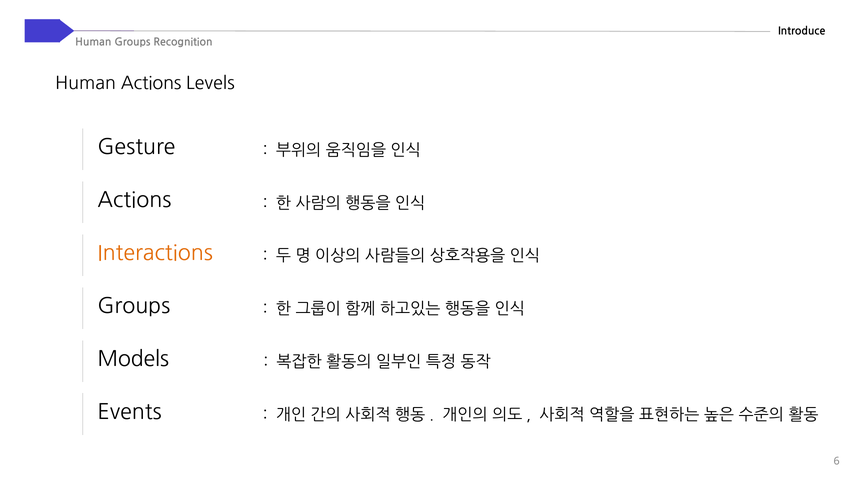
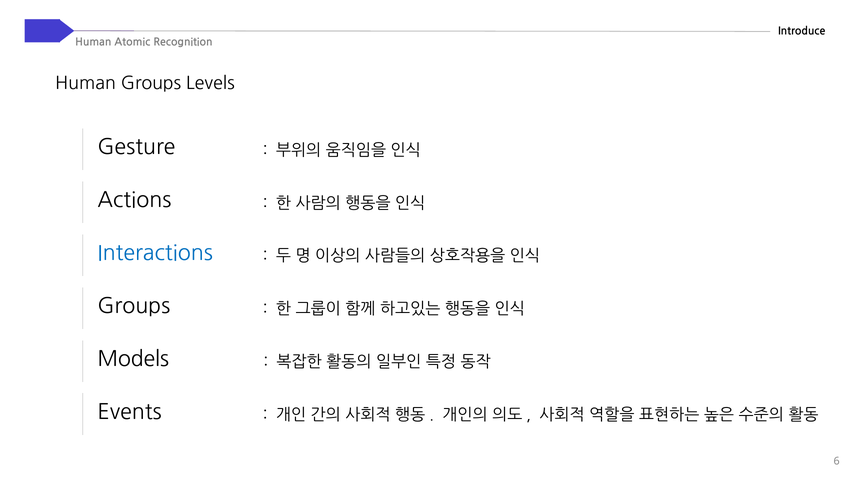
Human Groups: Groups -> Atomic
Human Actions: Actions -> Groups
Interactions colour: orange -> blue
